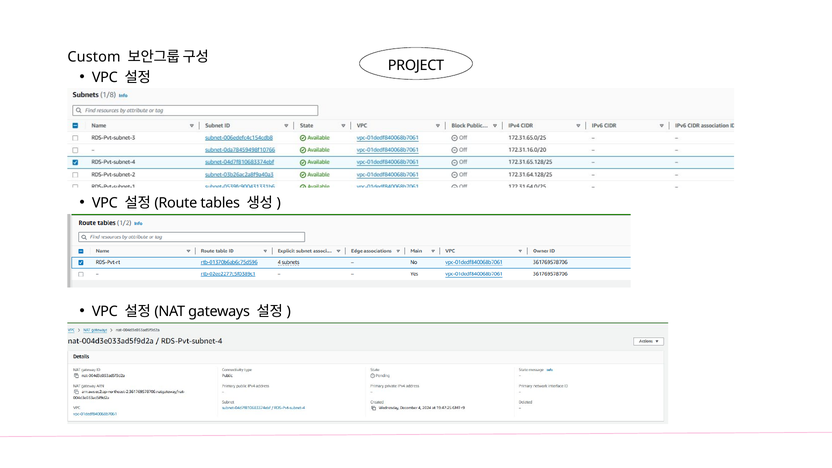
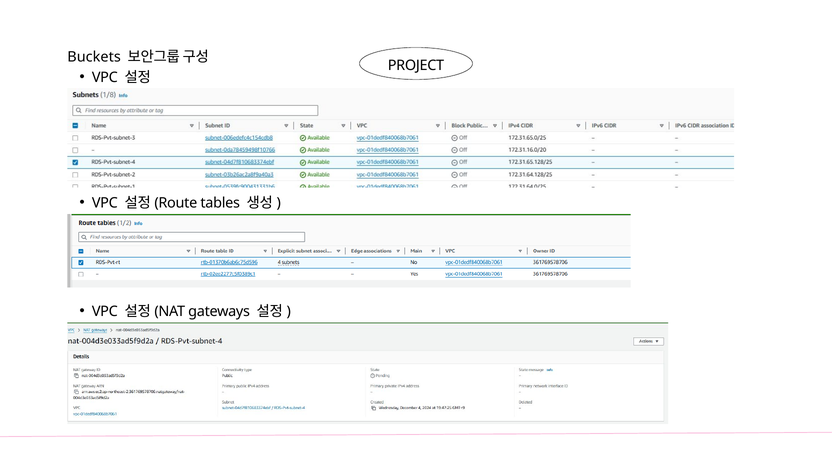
Custom: Custom -> Buckets
